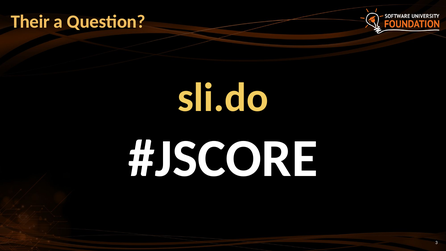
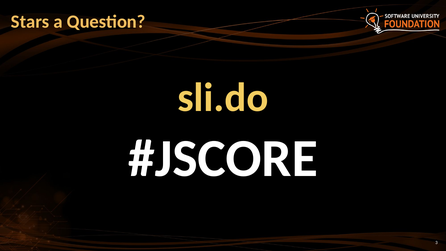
Their: Their -> Stars
